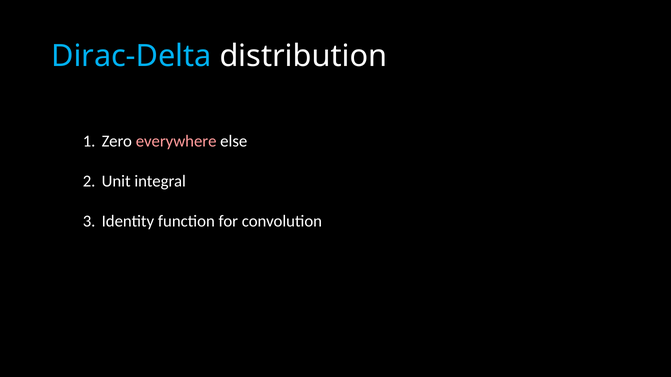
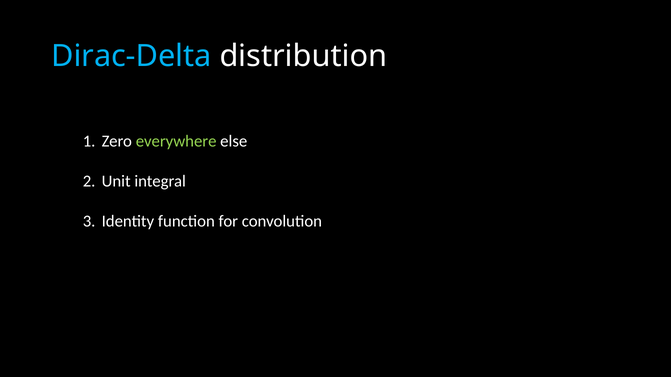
everywhere colour: pink -> light green
